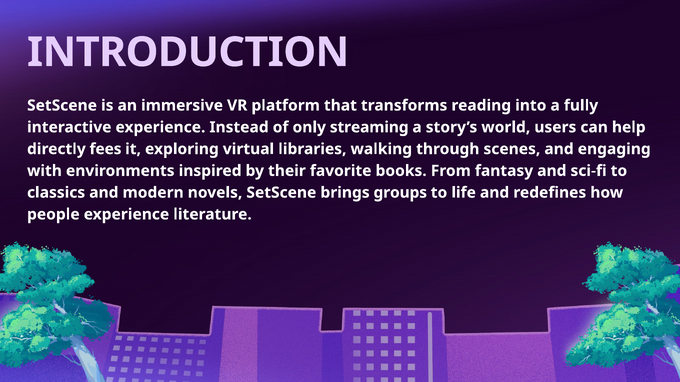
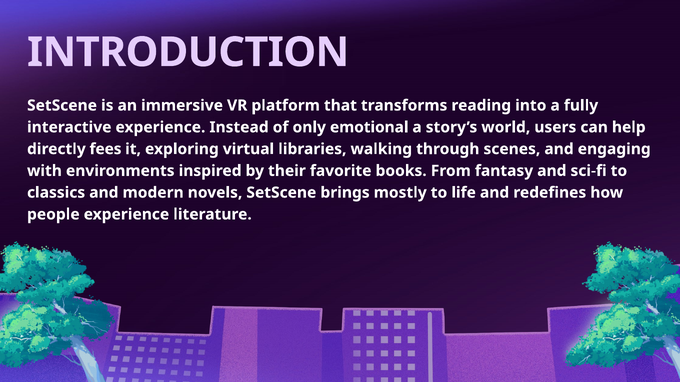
streaming: streaming -> emotional
groups: groups -> mostly
